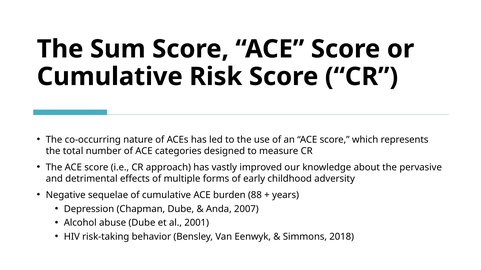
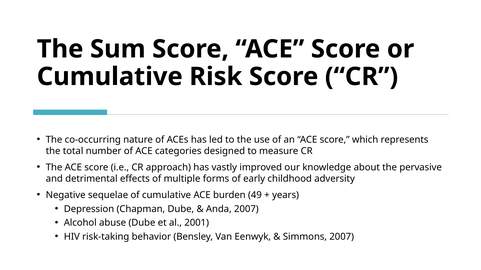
88: 88 -> 49
Simmons 2018: 2018 -> 2007
